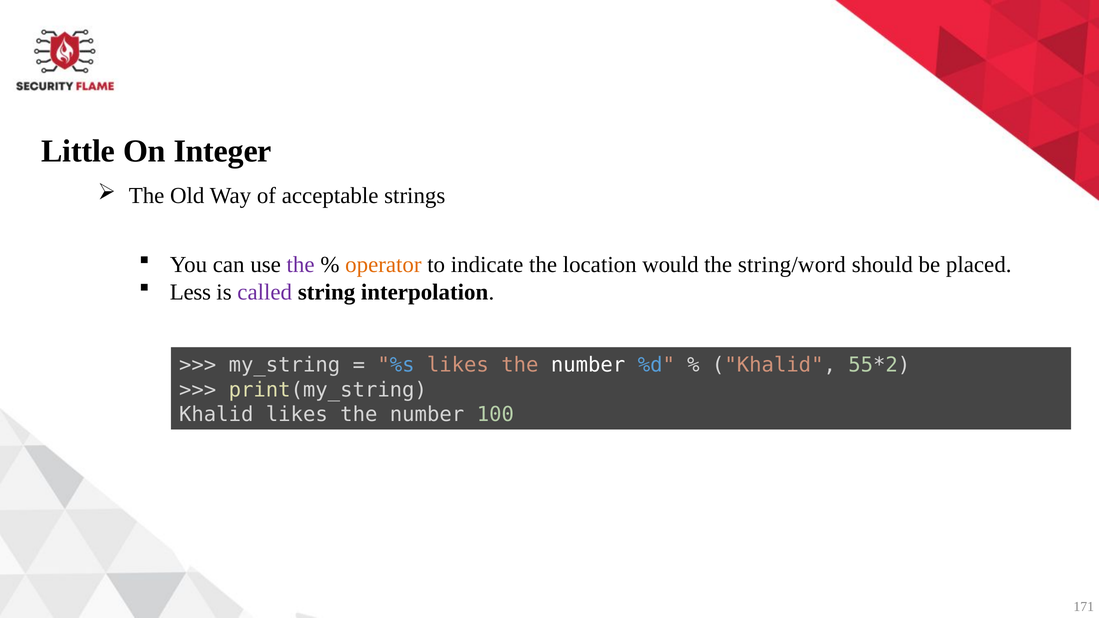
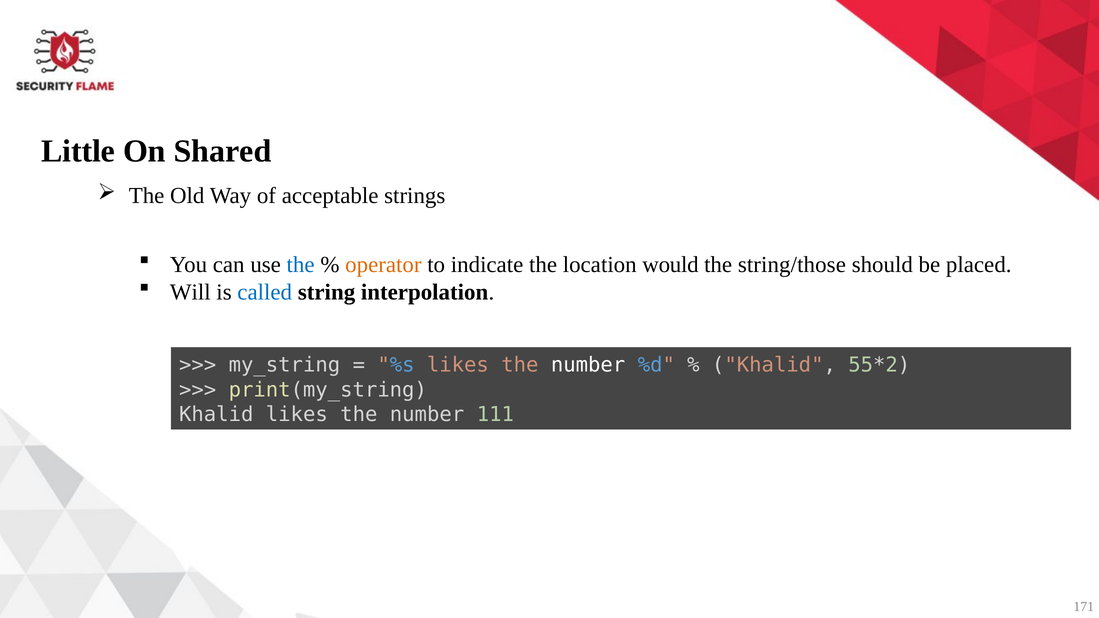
Integer: Integer -> Shared
the at (301, 265) colour: purple -> blue
string/word: string/word -> string/those
Less: Less -> Will
called colour: purple -> blue
100: 100 -> 111
